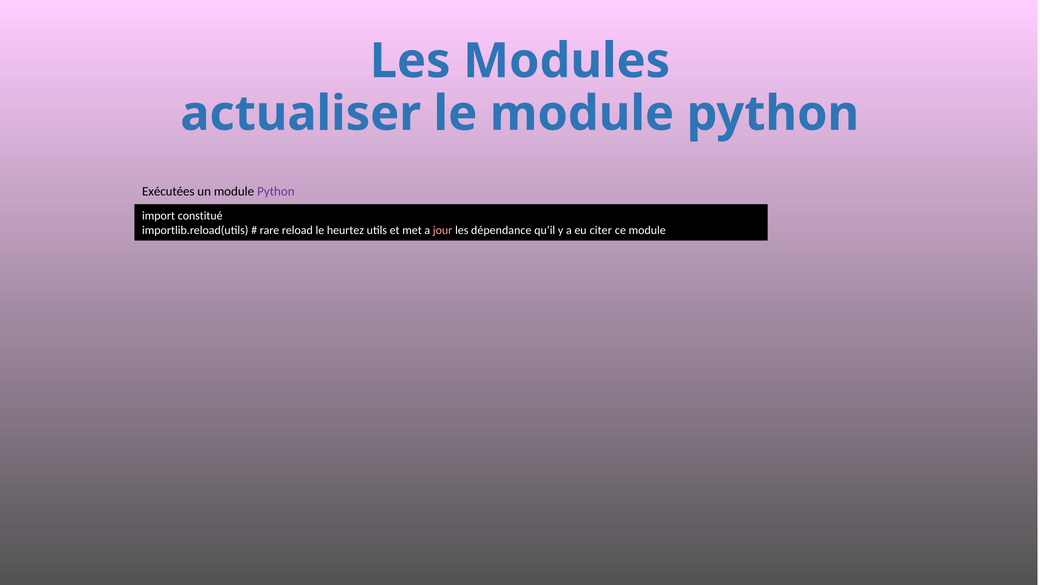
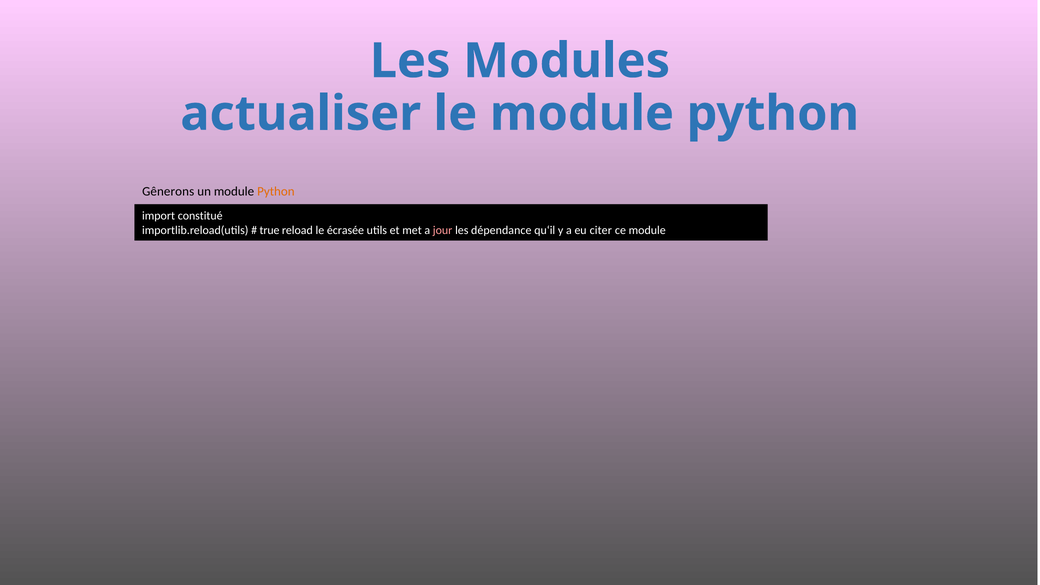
Exécutées: Exécutées -> Gênerons
Python at (276, 191) colour: purple -> orange
rare: rare -> true
heurtez: heurtez -> écrasée
